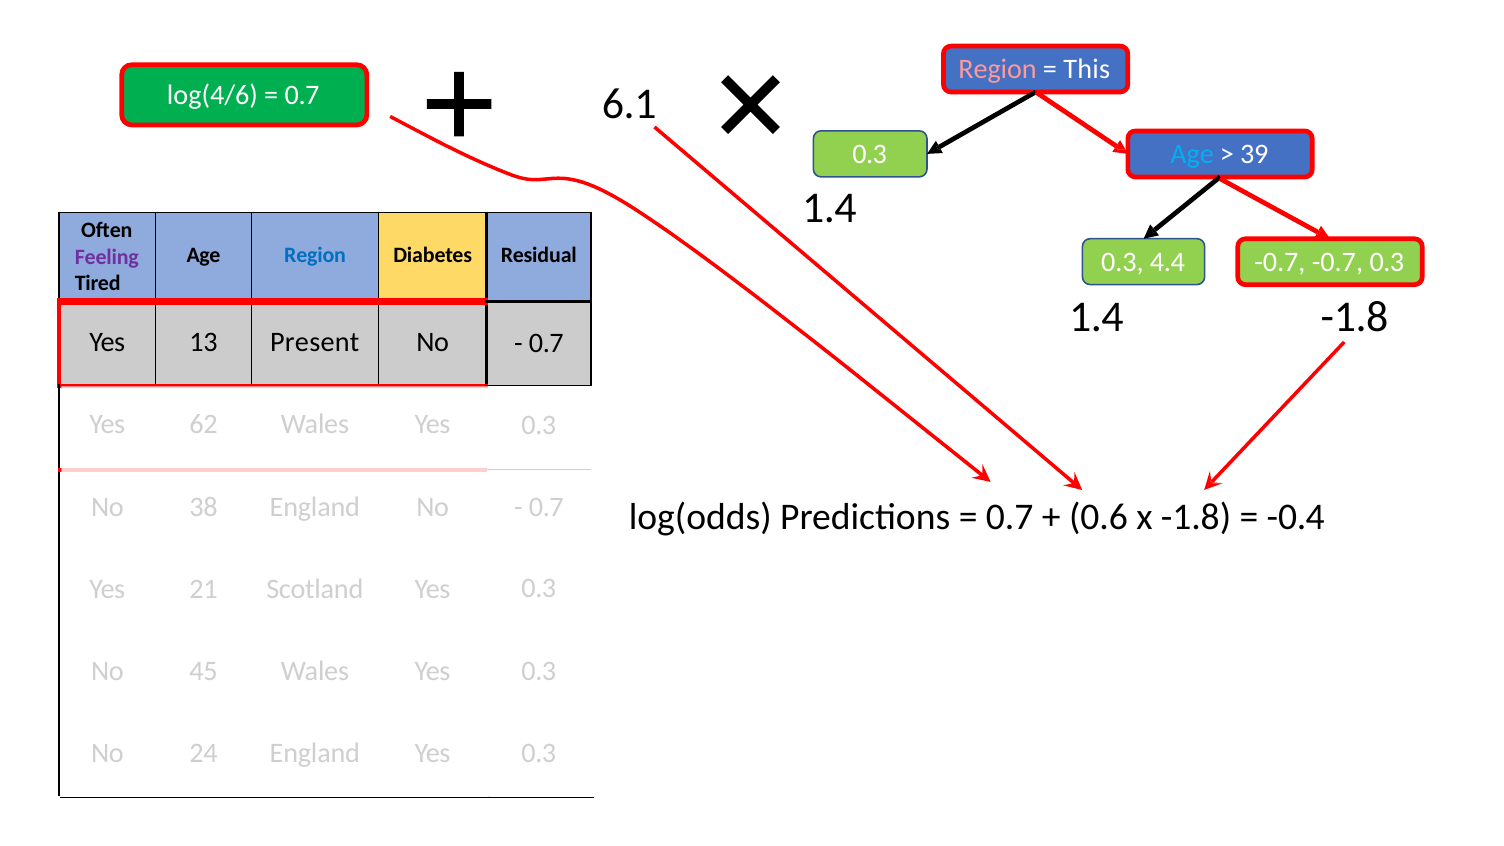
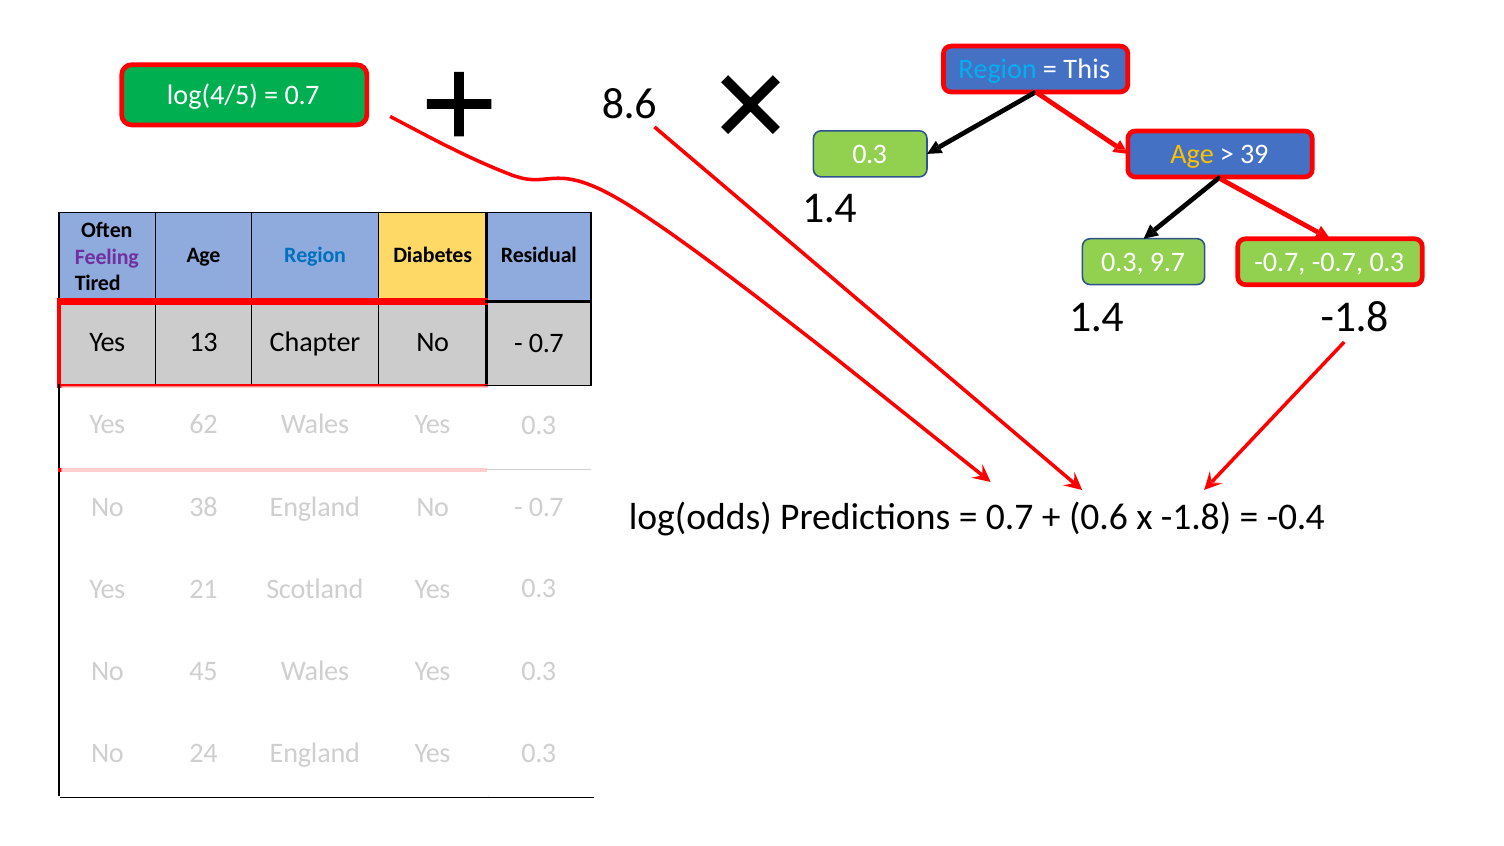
Region at (998, 69) colour: pink -> light blue
log(4/6: log(4/6 -> log(4/5
6.1: 6.1 -> 8.6
Age at (1192, 154) colour: light blue -> yellow
4.4: 4.4 -> 9.7
Present: Present -> Chapter
